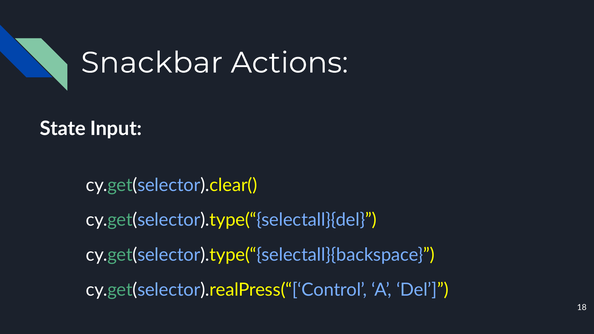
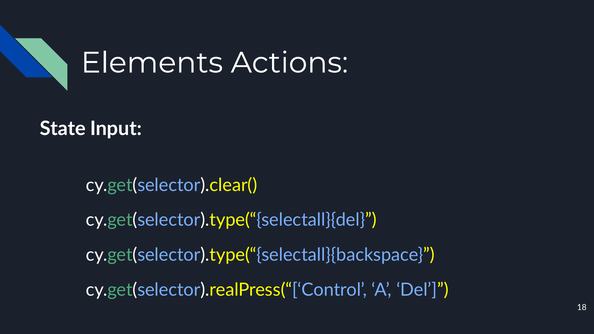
Snackbar: Snackbar -> Elements
